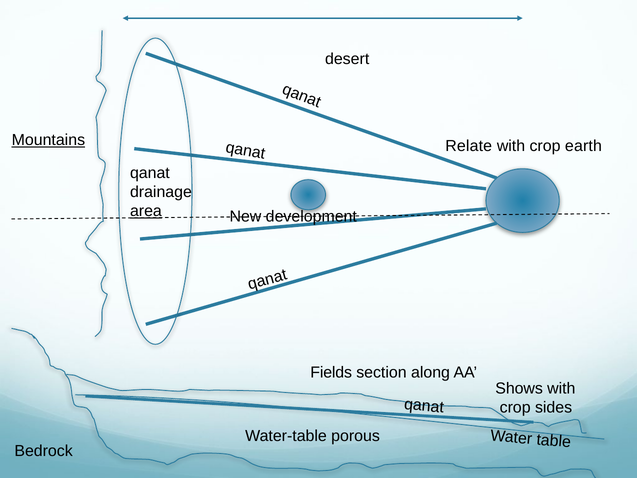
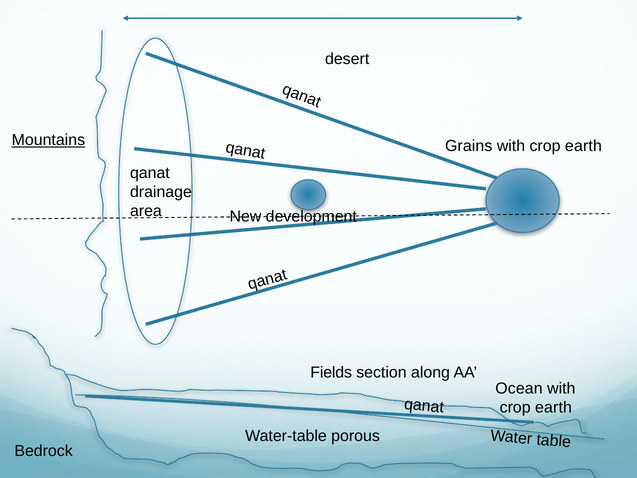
Relate: Relate -> Grains
area underline: present -> none
Shows: Shows -> Ocean
sides at (554, 407): sides -> earth
